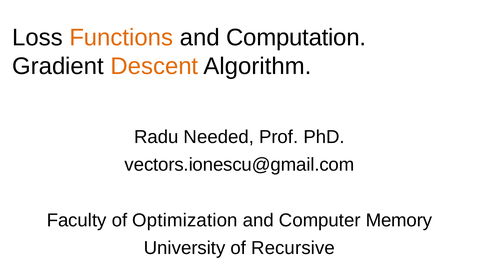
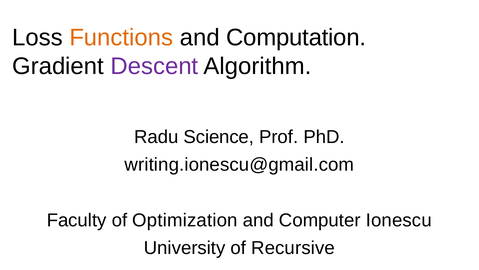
Descent colour: orange -> purple
Needed: Needed -> Science
vectors.ionescu@gmail.com: vectors.ionescu@gmail.com -> writing.ionescu@gmail.com
Memory: Memory -> Ionescu
